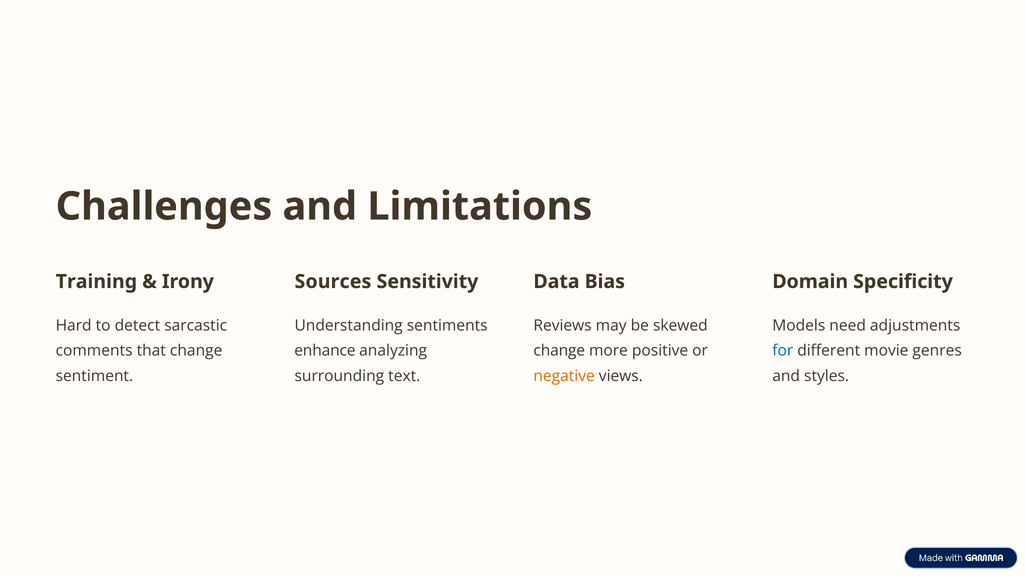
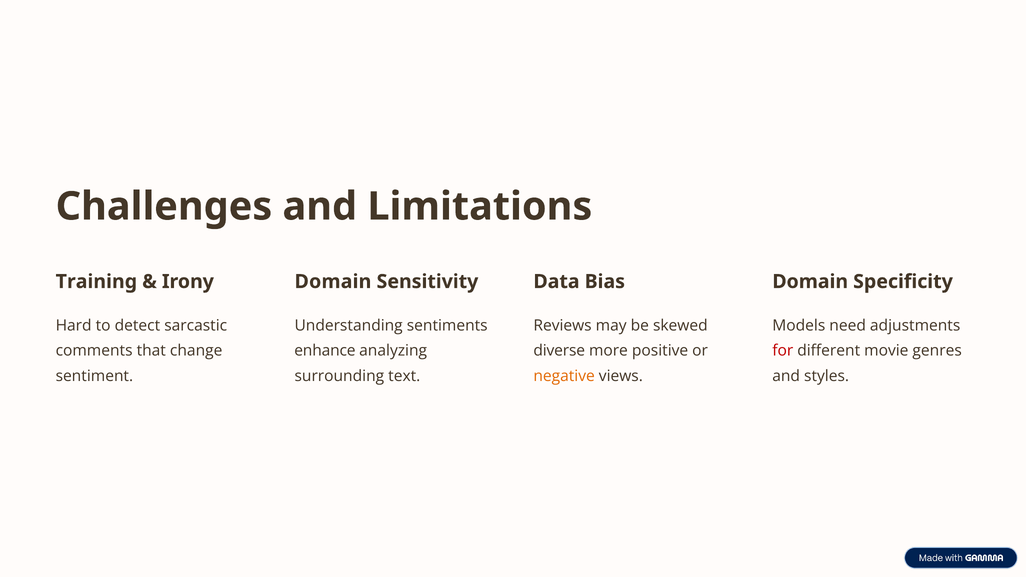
Sources at (333, 282): Sources -> Domain
change at (559, 351): change -> diverse
for colour: blue -> red
